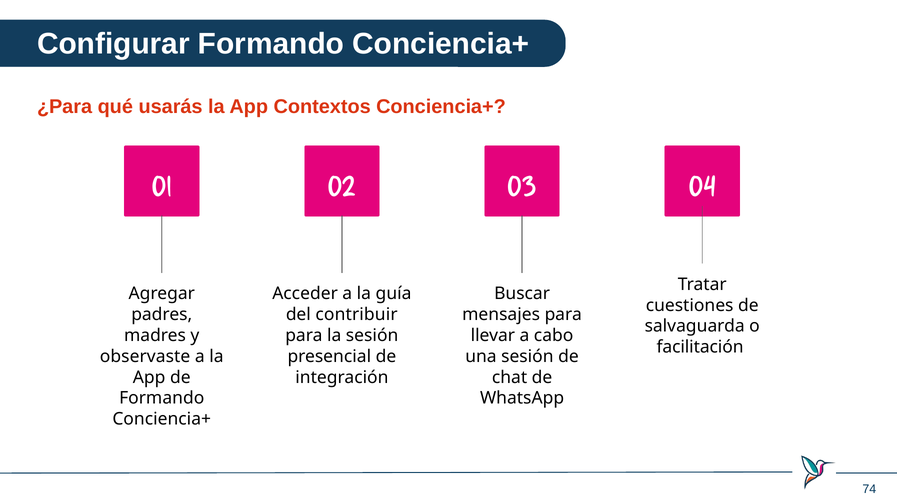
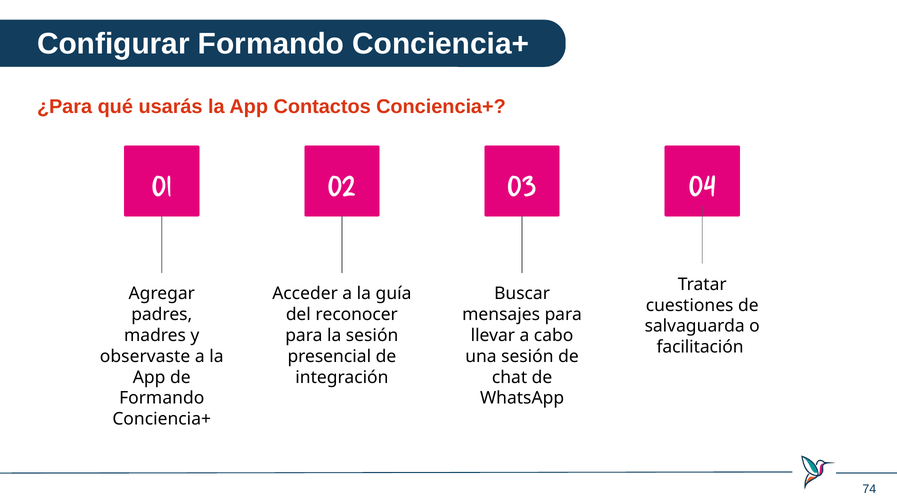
Contextos: Contextos -> Contactos
contribuir: contribuir -> reconocer
